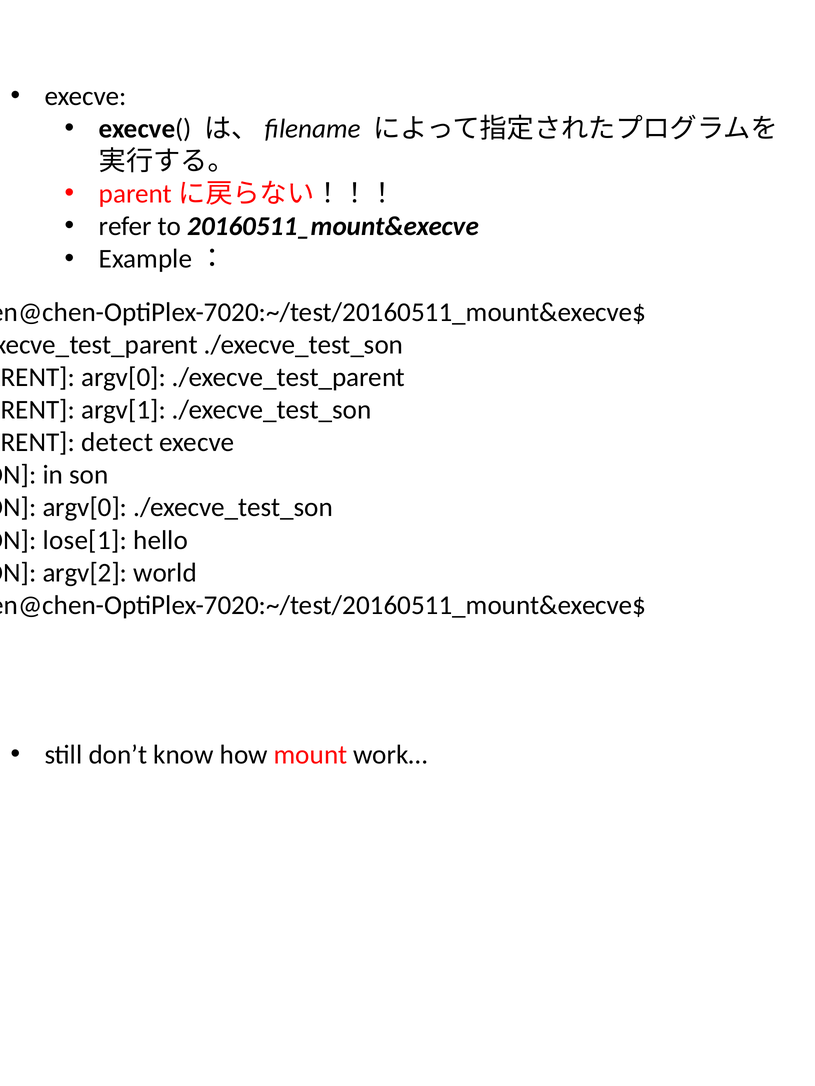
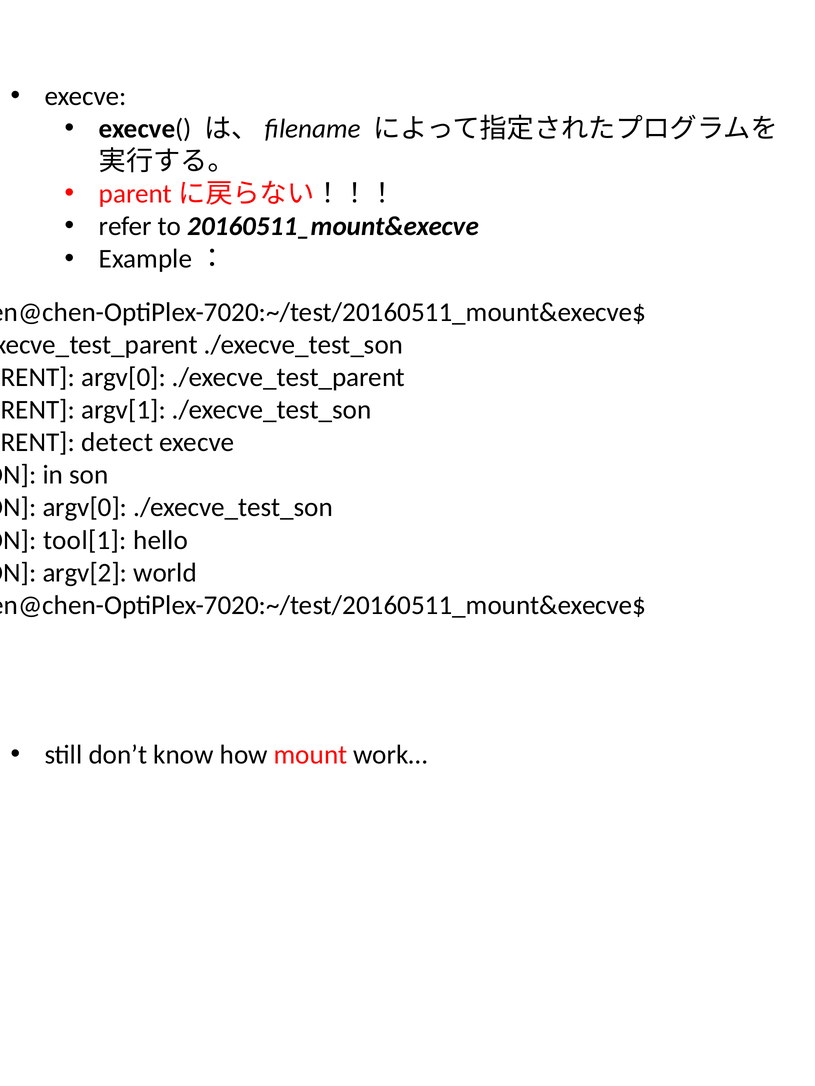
lose[1: lose[1 -> tool[1
